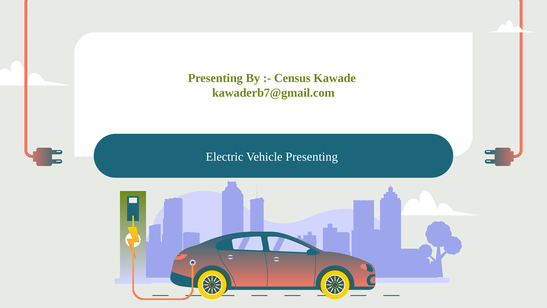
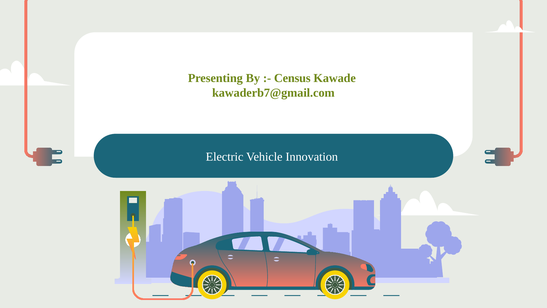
Vehicle Presenting: Presenting -> Innovation
